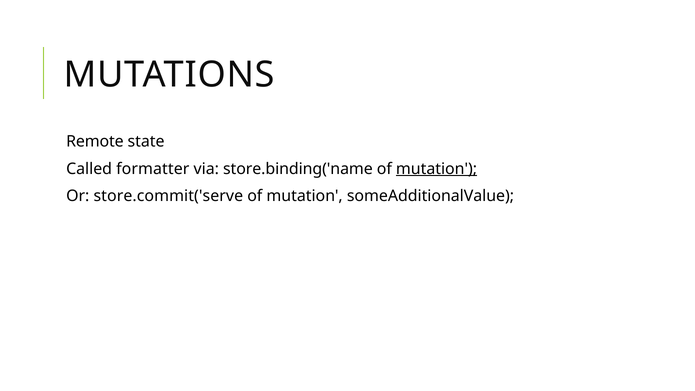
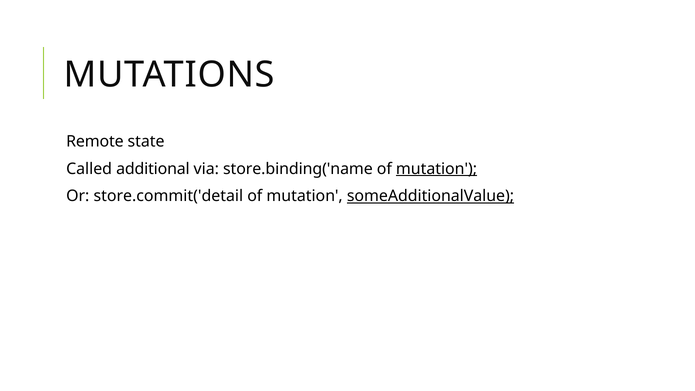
formatter: formatter -> additional
store.commit('serve: store.commit('serve -> store.commit('detail
someAdditionalValue underline: none -> present
